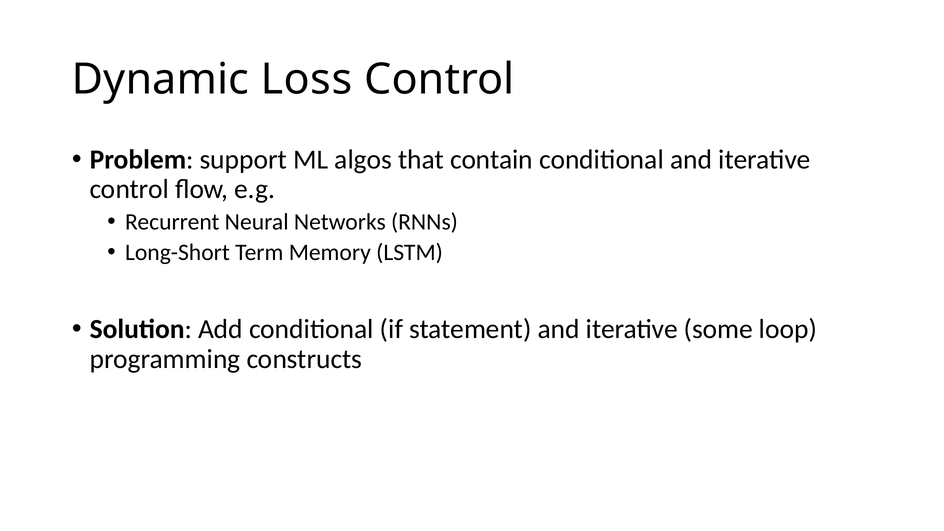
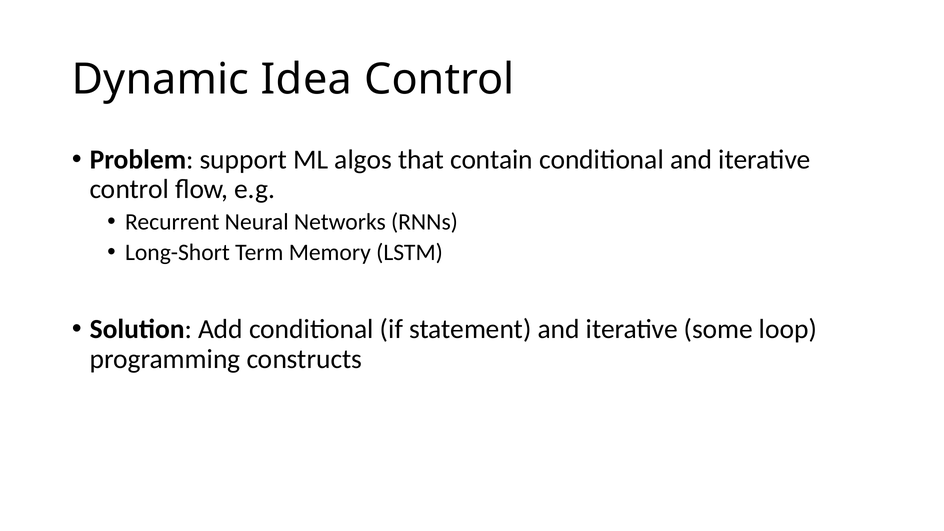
Loss: Loss -> Idea
